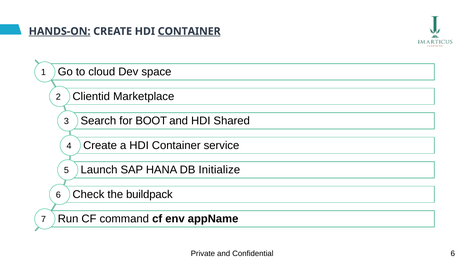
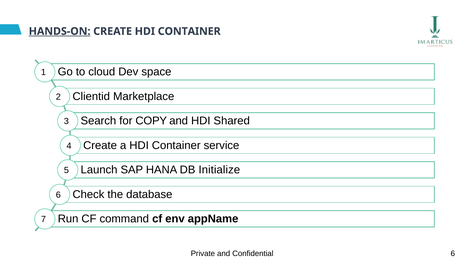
CONTAINER at (189, 31) underline: present -> none
BOOT: BOOT -> COPY
buildpack: buildpack -> database
